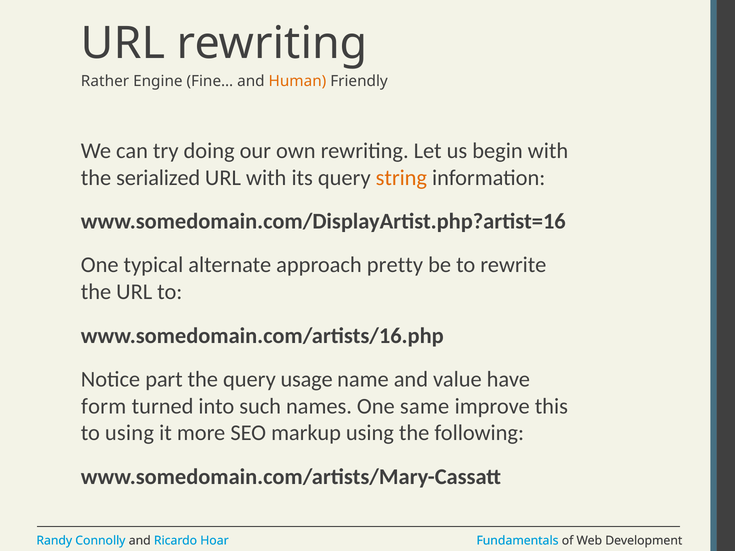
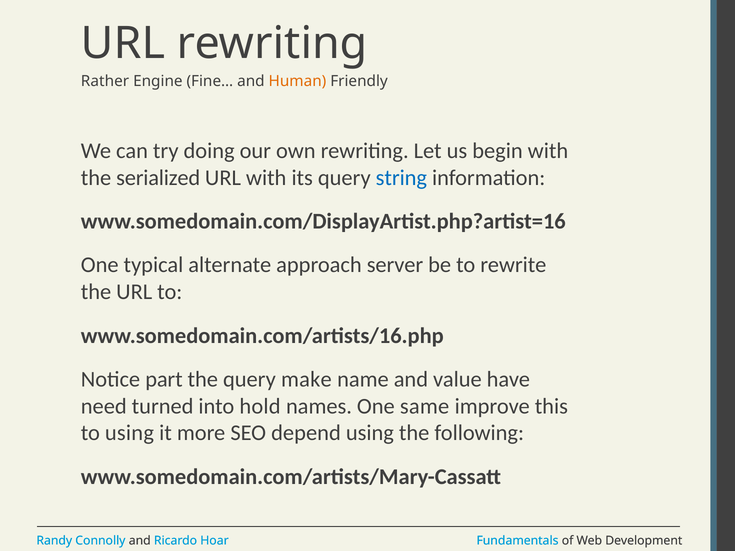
string colour: orange -> blue
pretty: pretty -> server
usage: usage -> make
form: form -> need
such: such -> hold
markup: markup -> depend
